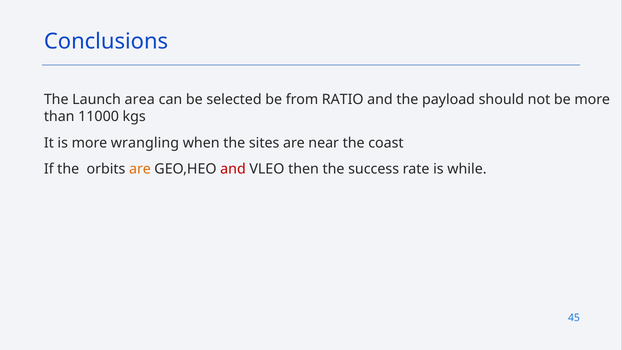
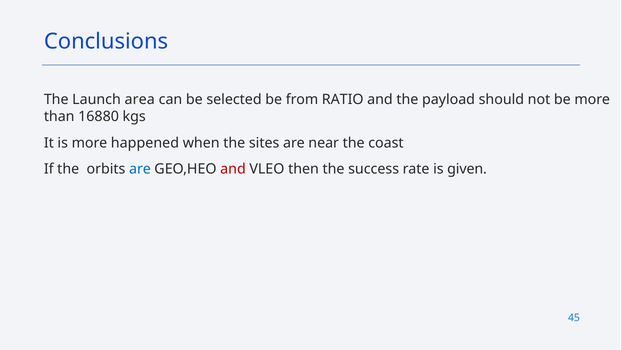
11000: 11000 -> 16880
wrangling: wrangling -> happened
are at (140, 169) colour: orange -> blue
while: while -> given
